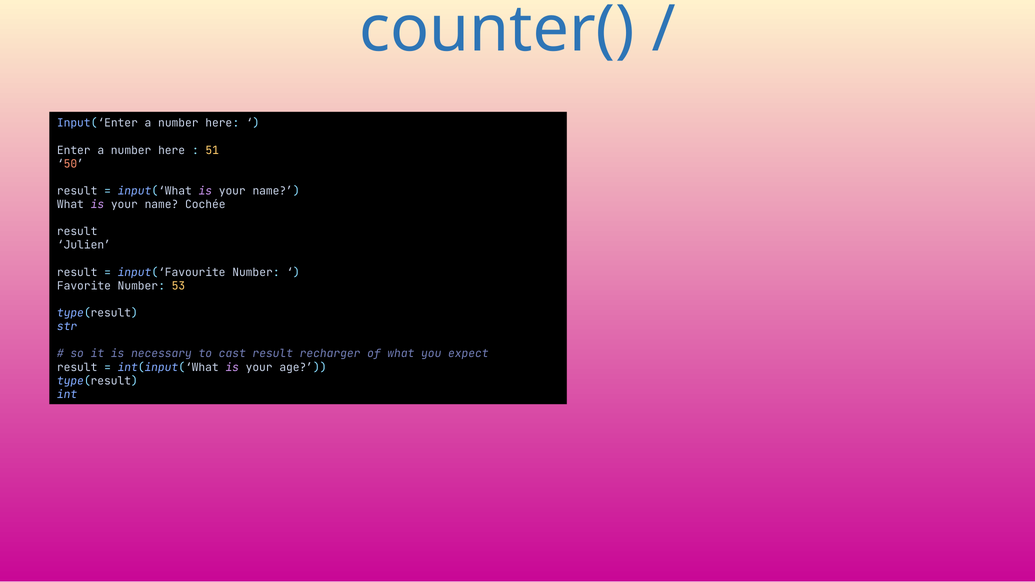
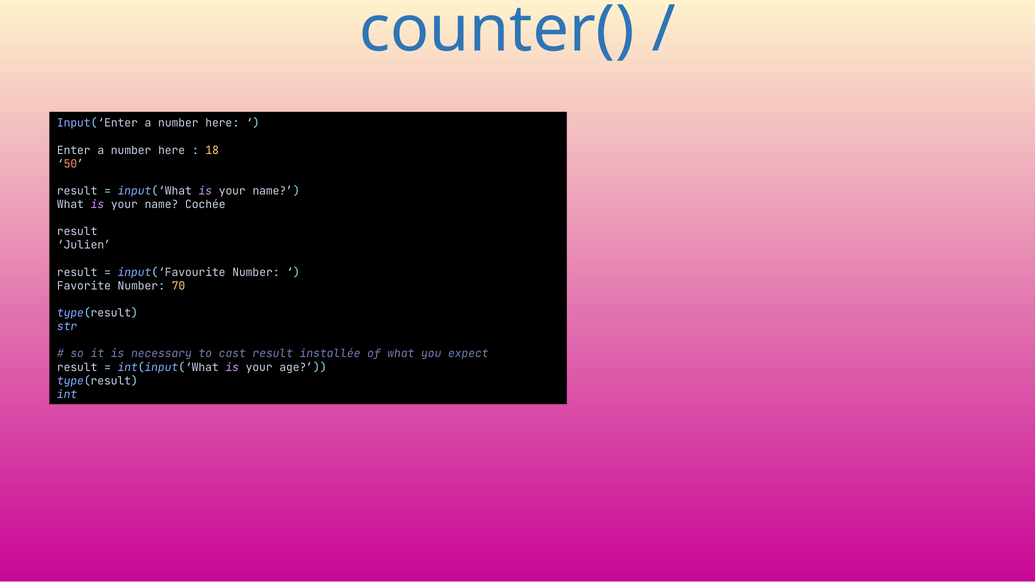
51: 51 -> 18
53: 53 -> 70
recharger: recharger -> installée
